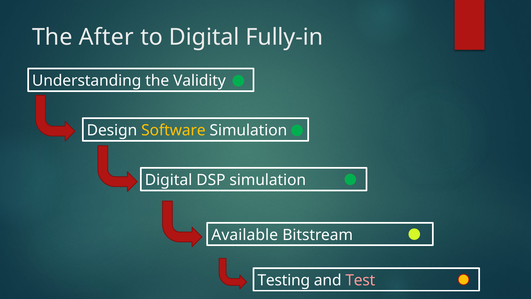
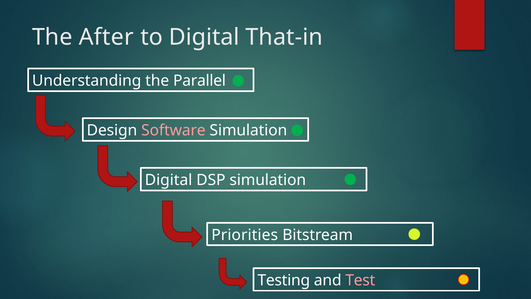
Fully-in: Fully-in -> That-in
Validity: Validity -> Parallel
Software colour: yellow -> pink
Available: Available -> Priorities
